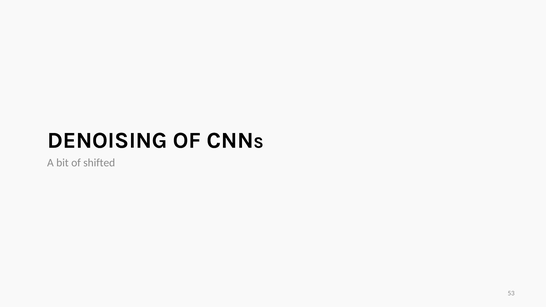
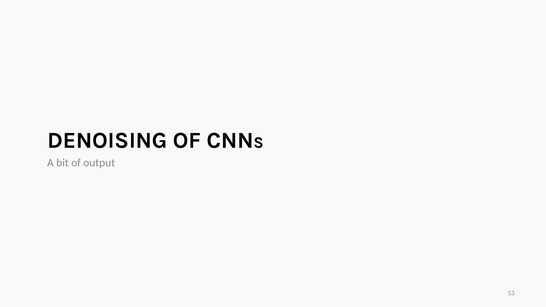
shifted: shifted -> output
